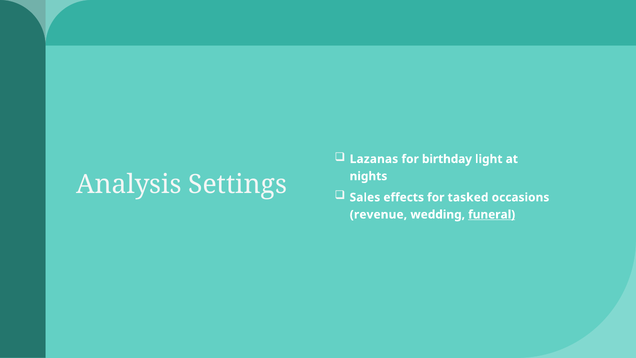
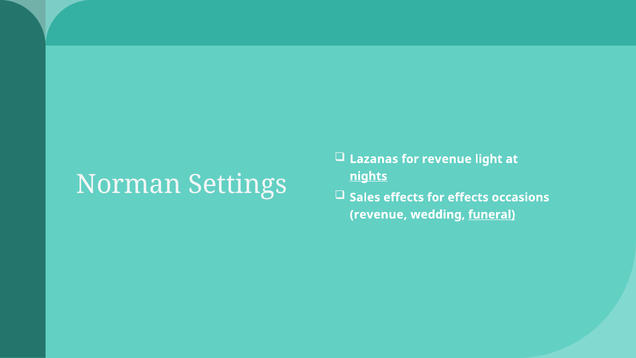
for birthday: birthday -> revenue
nights underline: none -> present
Analysis: Analysis -> Norman
for tasked: tasked -> effects
